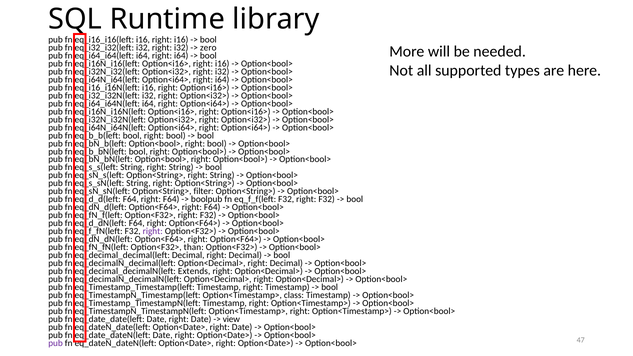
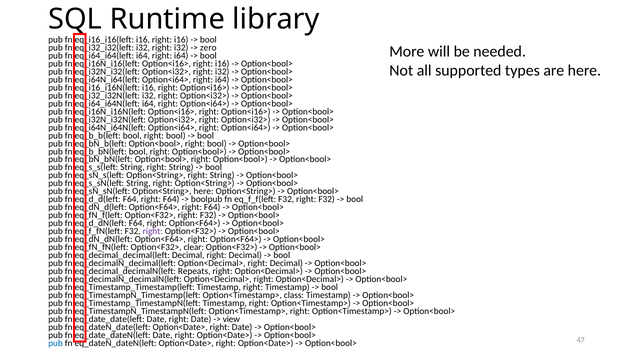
Option<String> filter: filter -> here
than: than -> clear
Extends: Extends -> Repeats
pub at (56, 343) colour: purple -> blue
